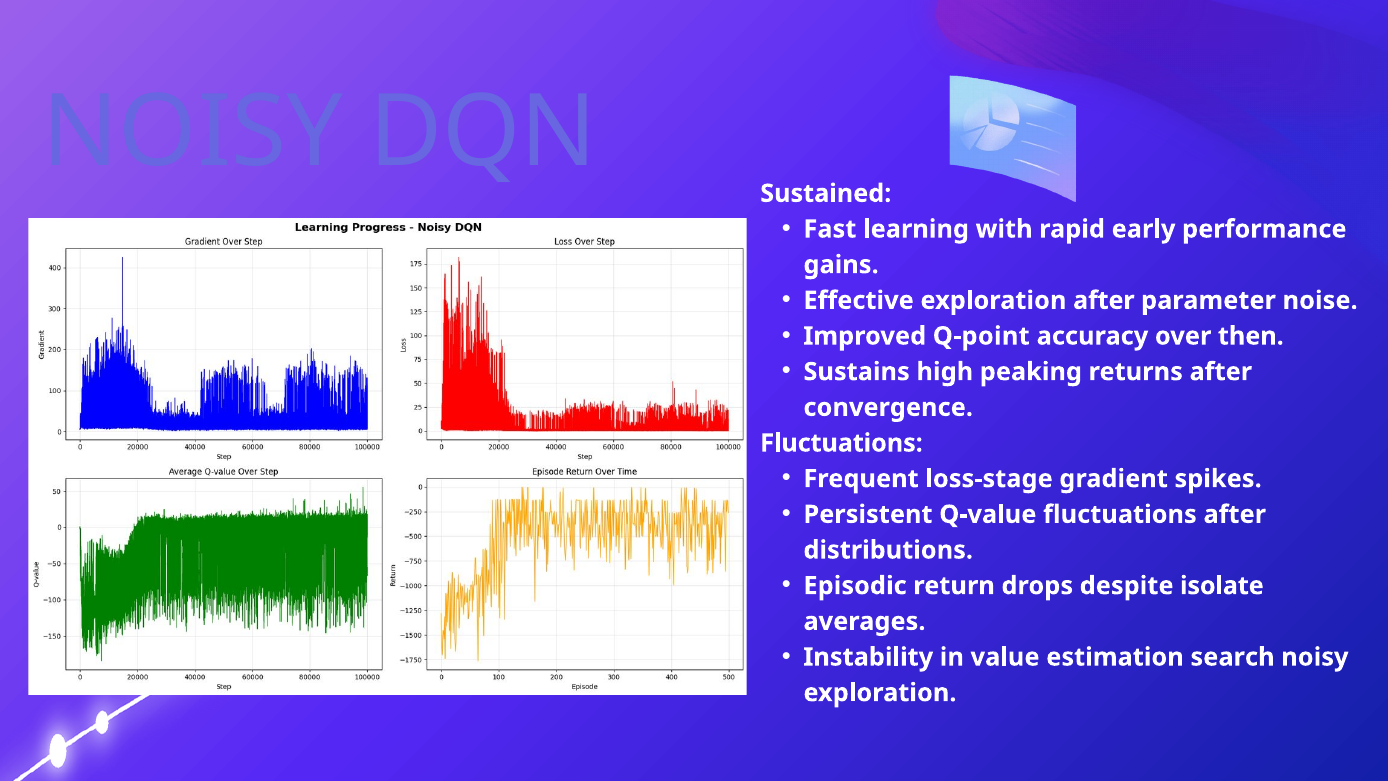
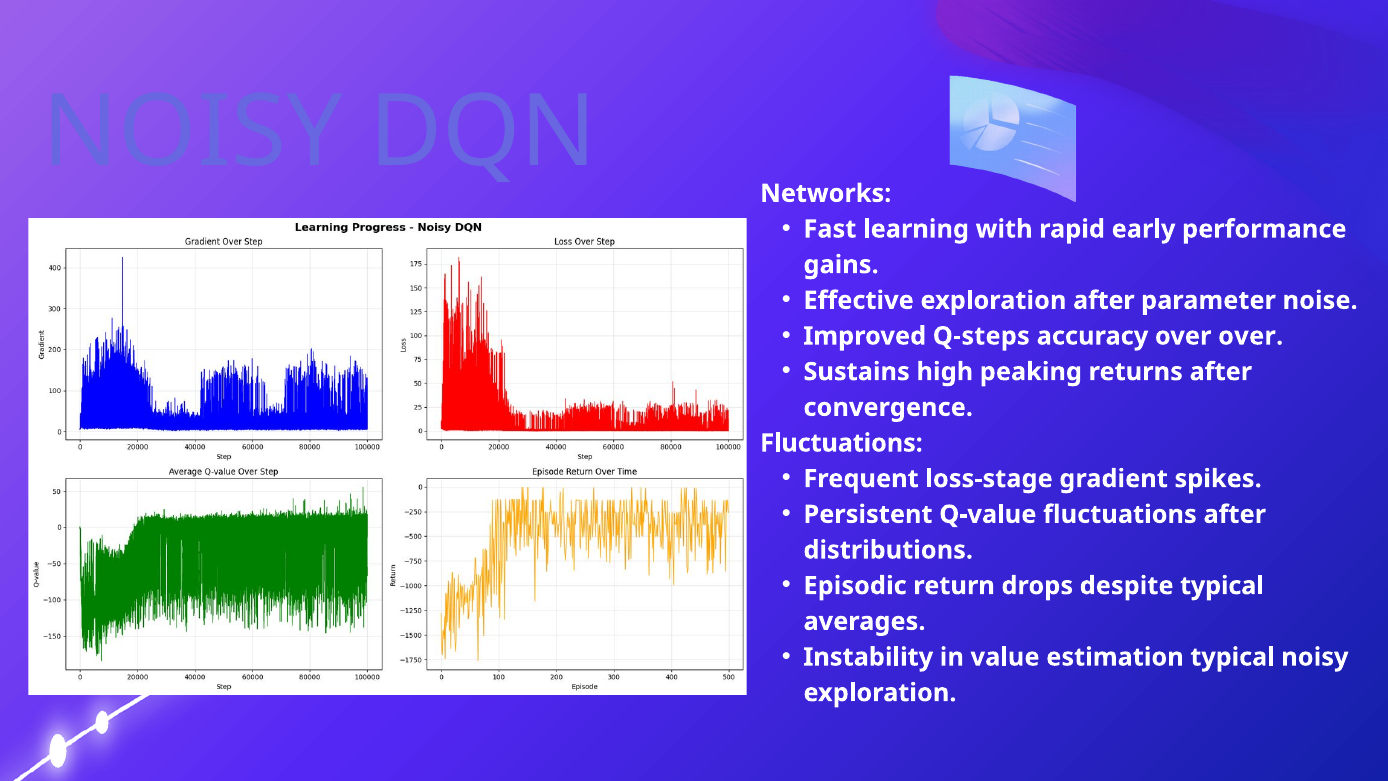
Sustained: Sustained -> Networks
Q-point: Q-point -> Q-steps
over then: then -> over
despite isolate: isolate -> typical
estimation search: search -> typical
